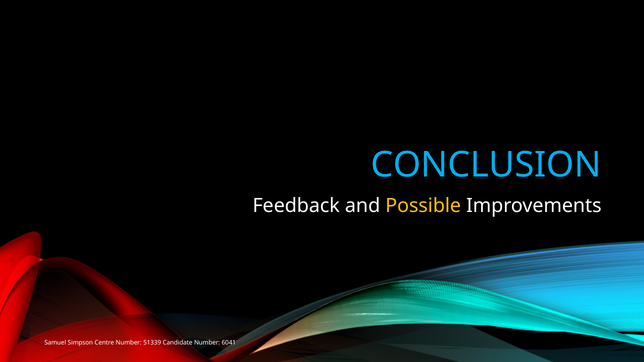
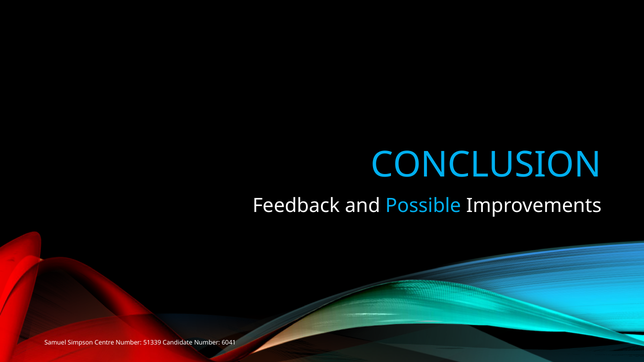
Possible colour: yellow -> light blue
